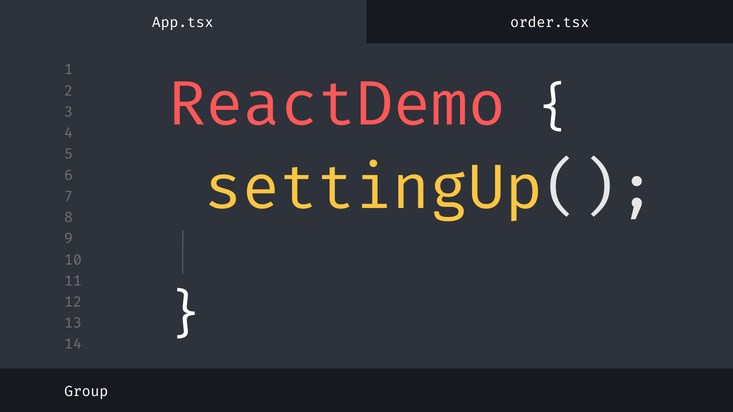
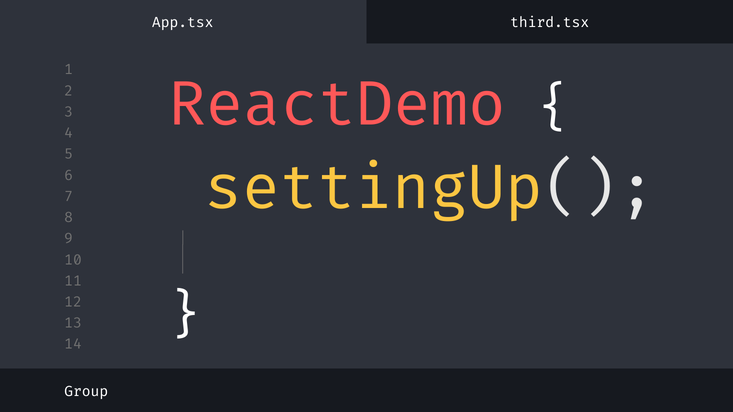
order.tsx: order.tsx -> third.tsx
